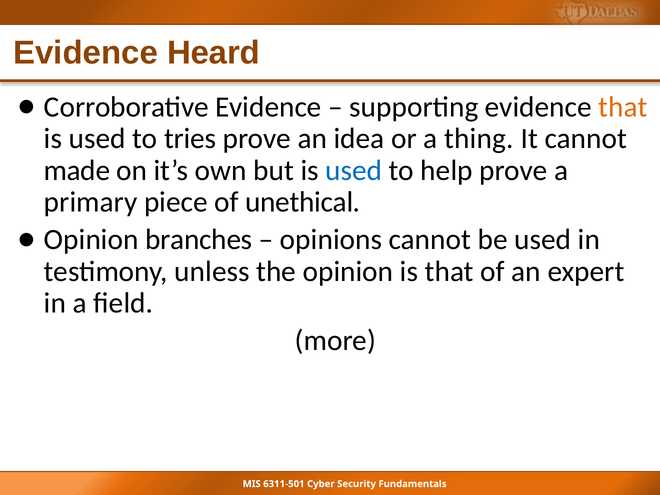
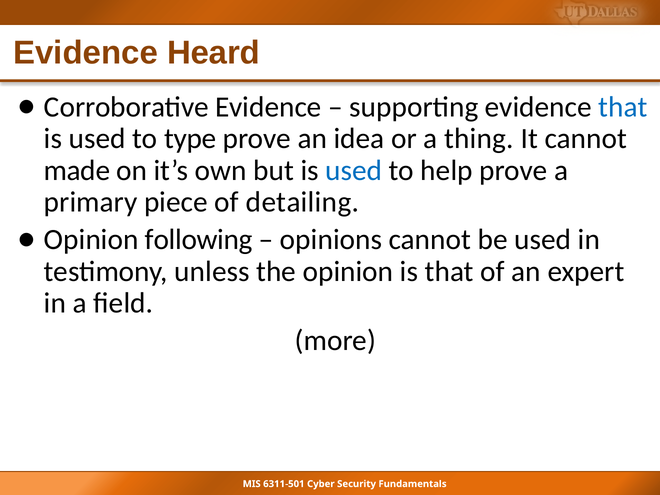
that at (623, 107) colour: orange -> blue
tries: tries -> type
unethical: unethical -> detailing
branches: branches -> following
